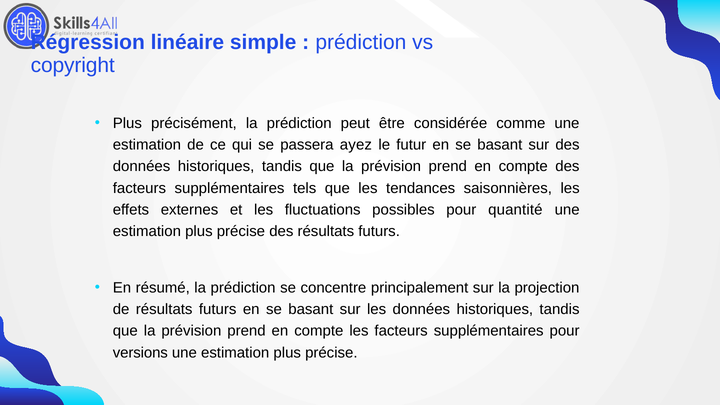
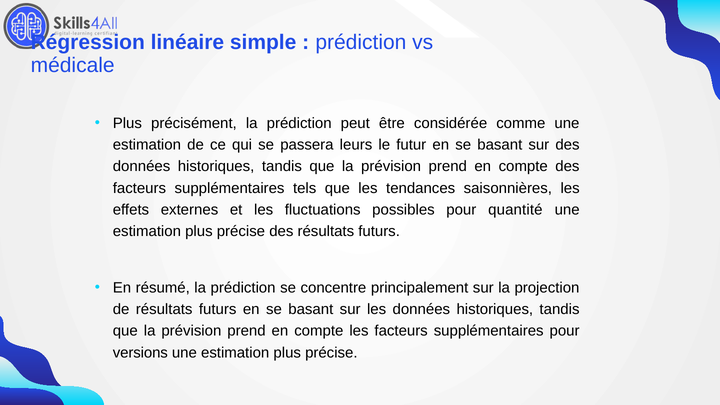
copyright: copyright -> médicale
ayez: ayez -> leurs
